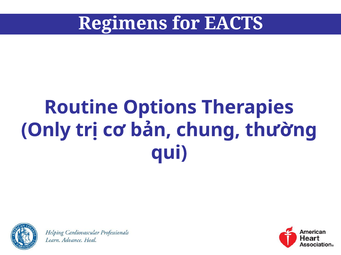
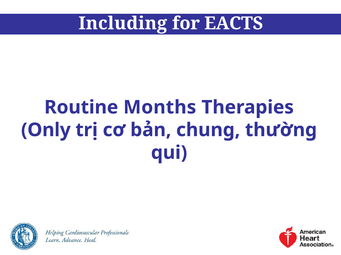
Regimens: Regimens -> Including
Options: Options -> Months
